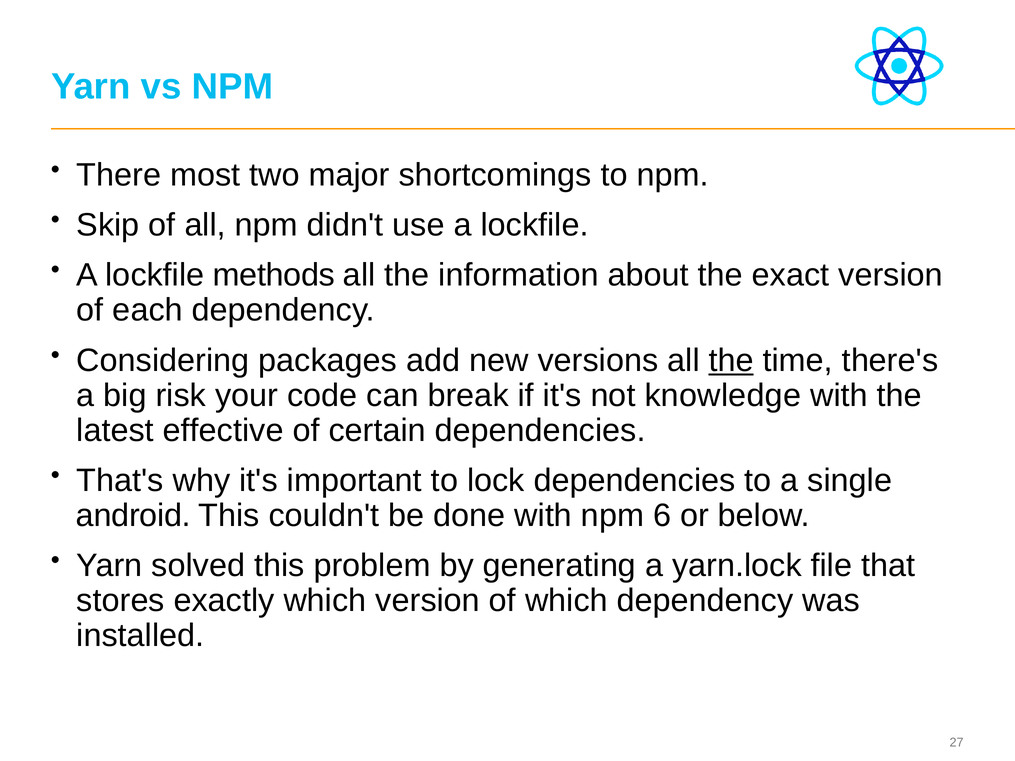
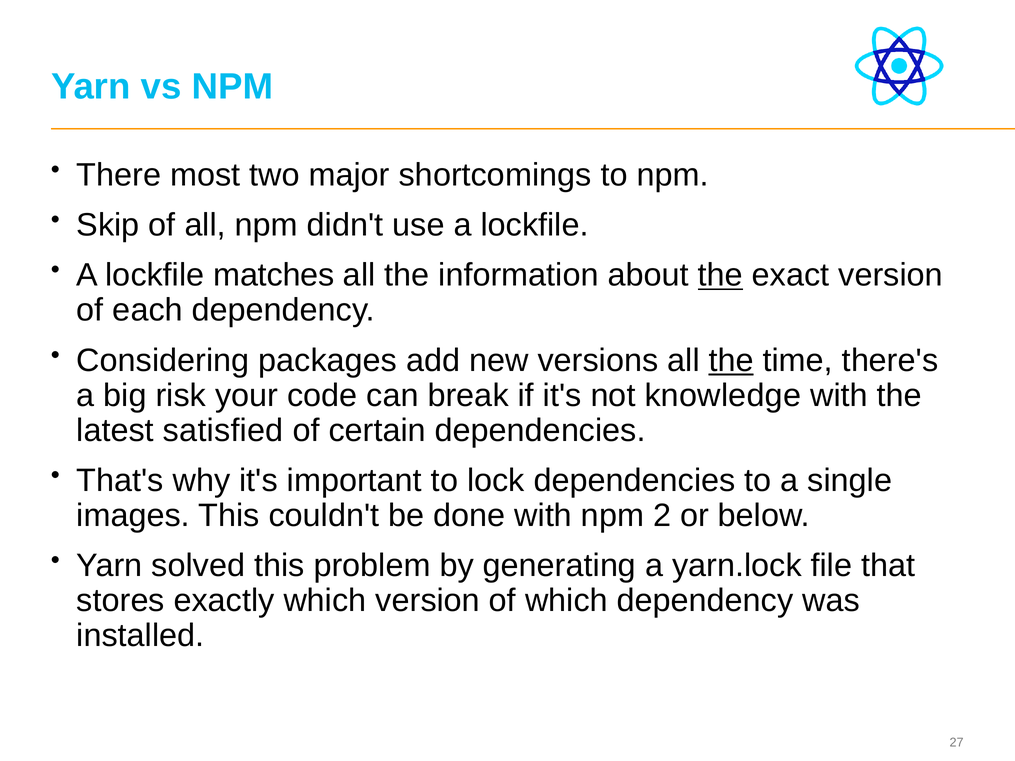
methods: methods -> matches
the at (720, 275) underline: none -> present
effective: effective -> satisfied
android: android -> images
6: 6 -> 2
